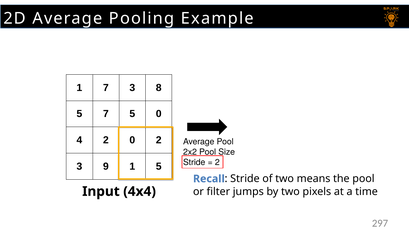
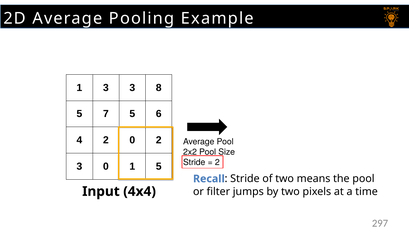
1 7: 7 -> 3
5 0: 0 -> 6
3 9: 9 -> 0
